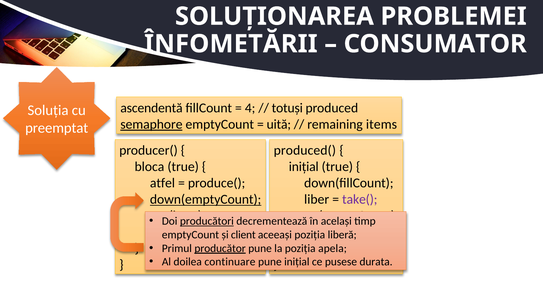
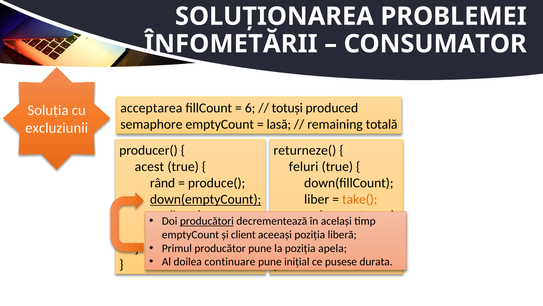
ascendentă: ascendentă -> acceptarea
4: 4 -> 6
semaphore underline: present -> none
uită: uită -> lasă
items: items -> totală
preemptat: preemptat -> excluziunii
produced(: produced( -> returneze(
bloca: bloca -> acest
inițial at (304, 166): inițial -> feluri
atfel: atfel -> rând
take( colour: purple -> orange
producător underline: present -> none
